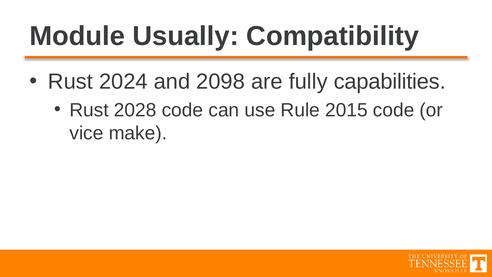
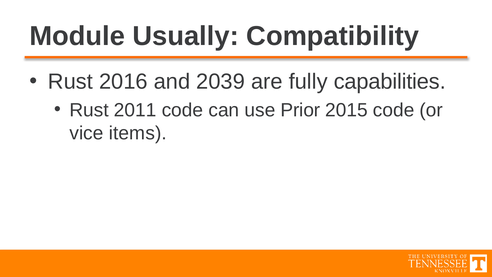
2024: 2024 -> 2016
2098: 2098 -> 2039
2028: 2028 -> 2011
Rule: Rule -> Prior
make: make -> items
